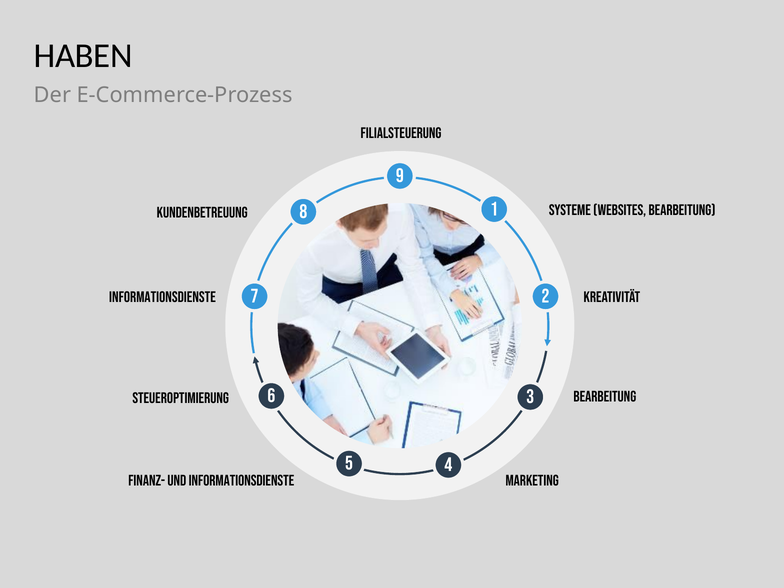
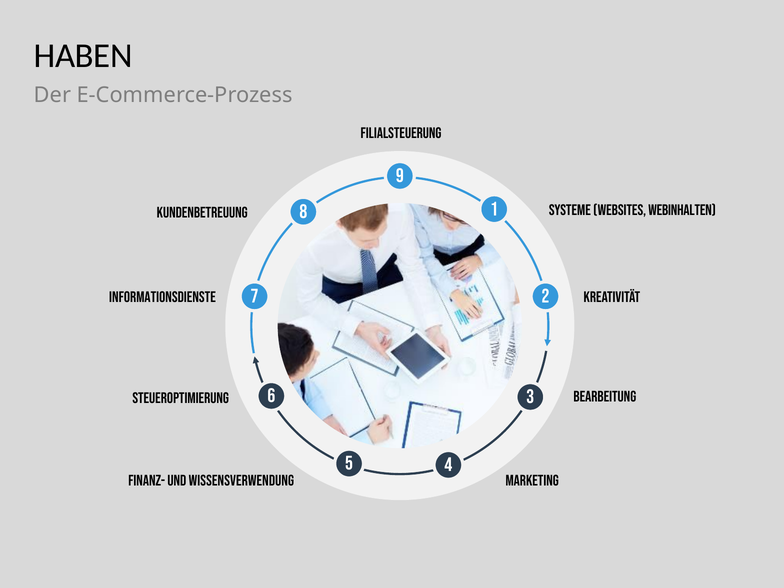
Websites Bearbeitung: Bearbeitung -> Webinhalten
und Informationsdienste: Informationsdienste -> Wissensverwendung
